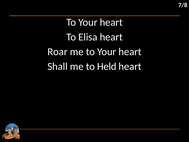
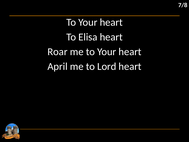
Shall: Shall -> April
Held: Held -> Lord
